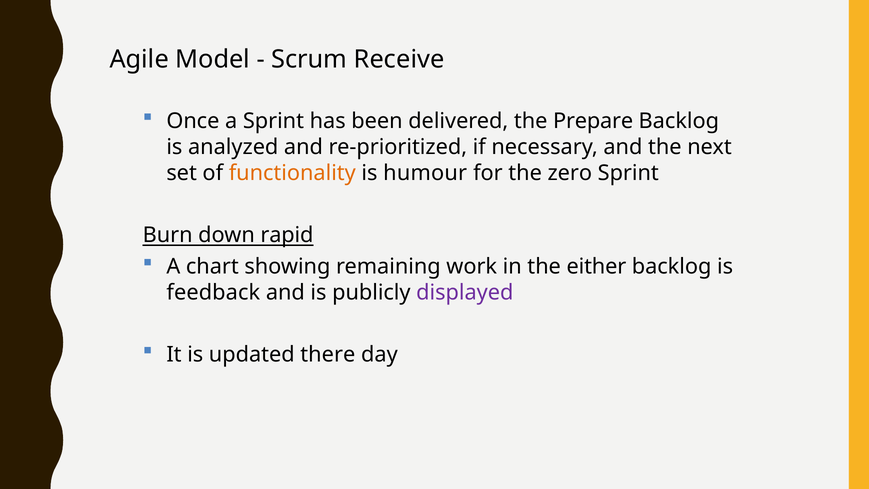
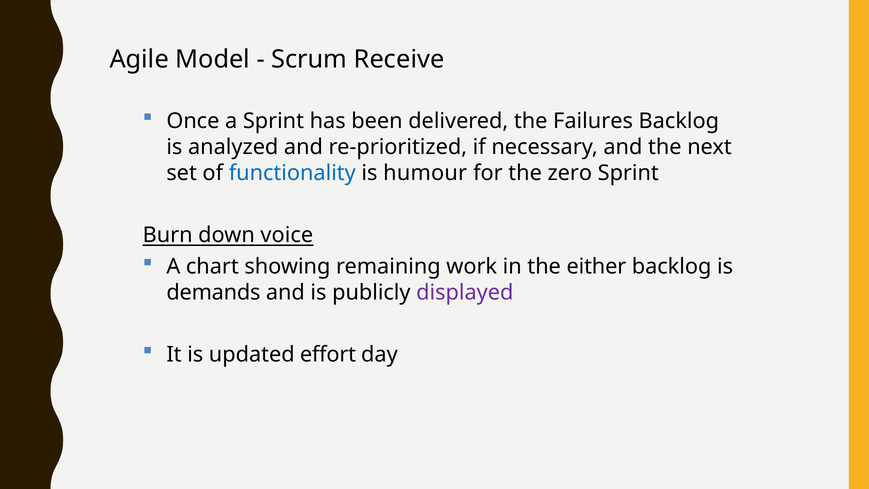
Prepare: Prepare -> Failures
functionality colour: orange -> blue
rapid: rapid -> voice
feedback: feedback -> demands
there: there -> effort
